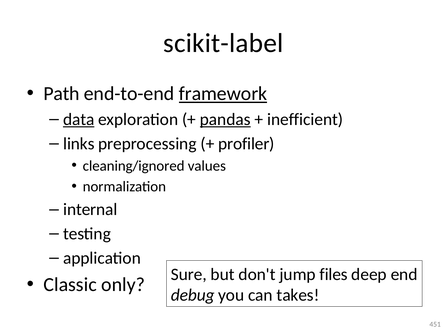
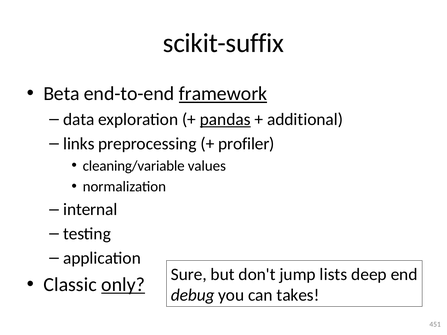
scikit-label: scikit-label -> scikit-suffix
Path: Path -> Beta
data underline: present -> none
inefficient: inefficient -> additional
cleaning/ignored: cleaning/ignored -> cleaning/variable
files: files -> lists
only underline: none -> present
